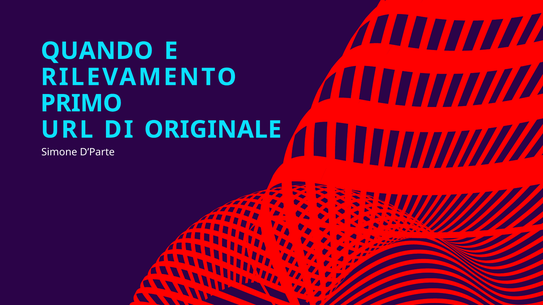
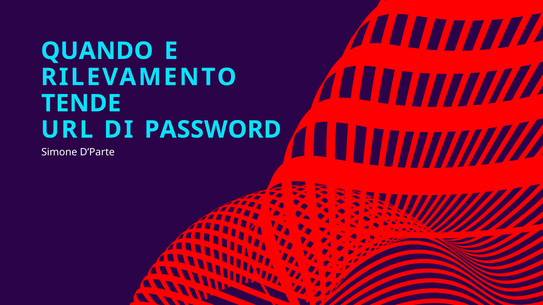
PRIMO: PRIMO -> TENDE
ORIGINALE: ORIGINALE -> PASSWORD
